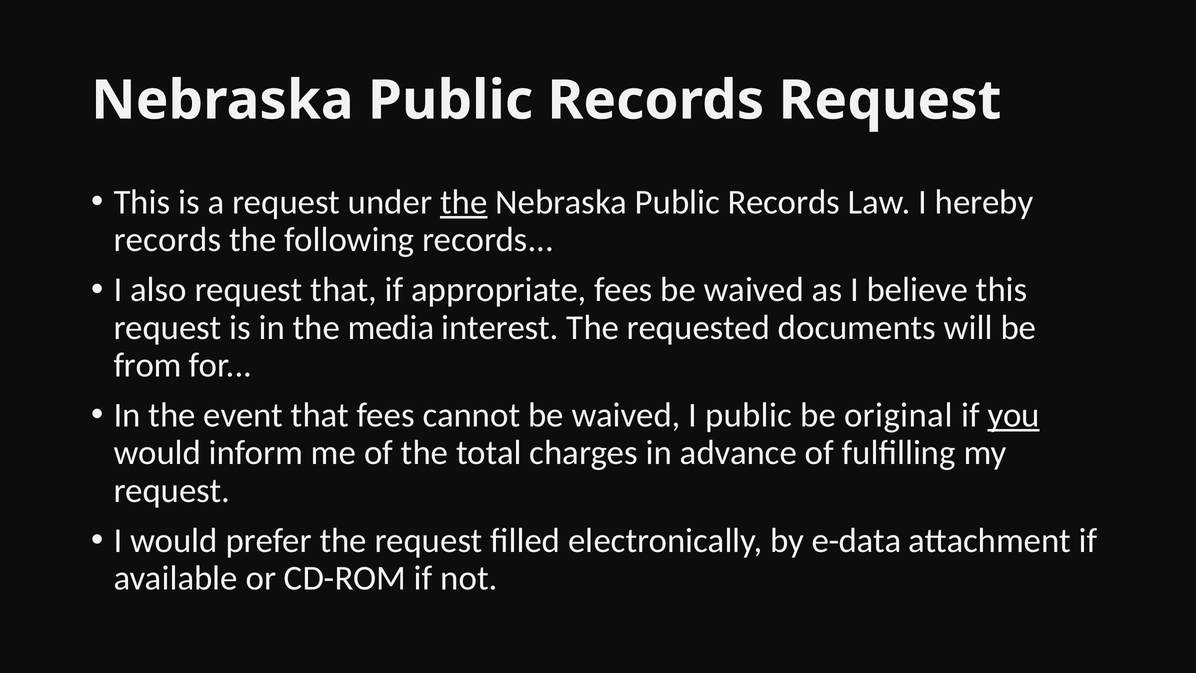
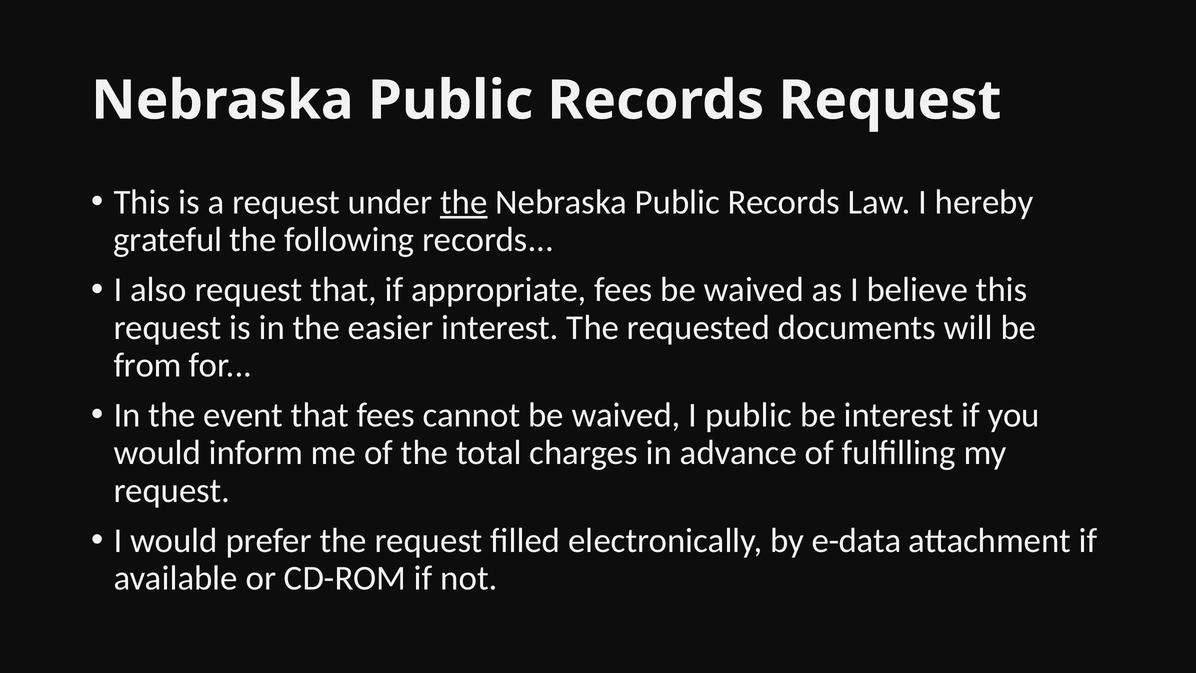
records at (167, 240): records -> grateful
media: media -> easier
be original: original -> interest
you underline: present -> none
